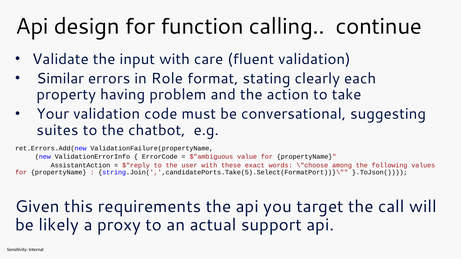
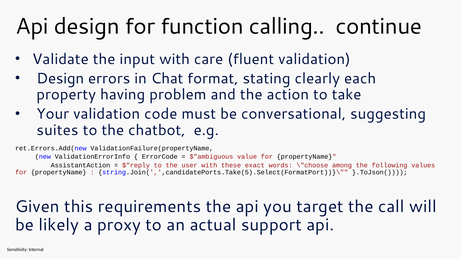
Similar at (60, 78): Similar -> Design
Role: Role -> Chat
